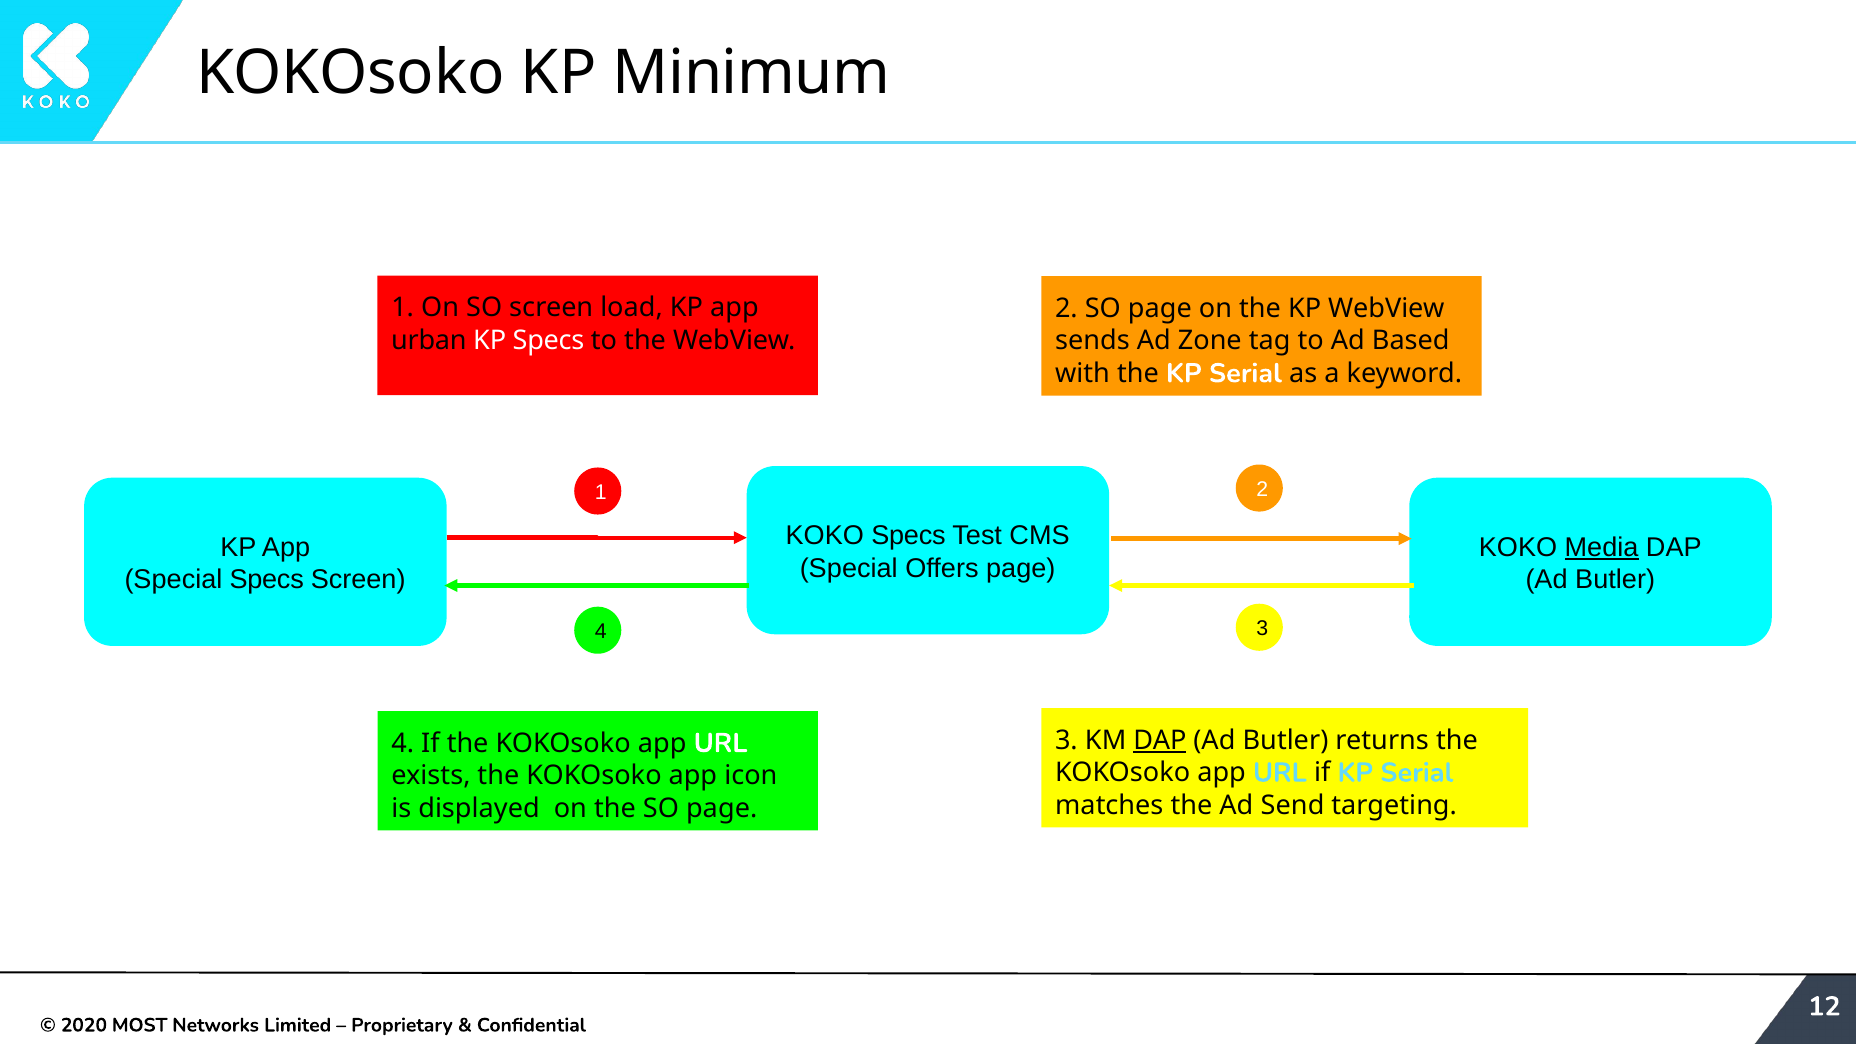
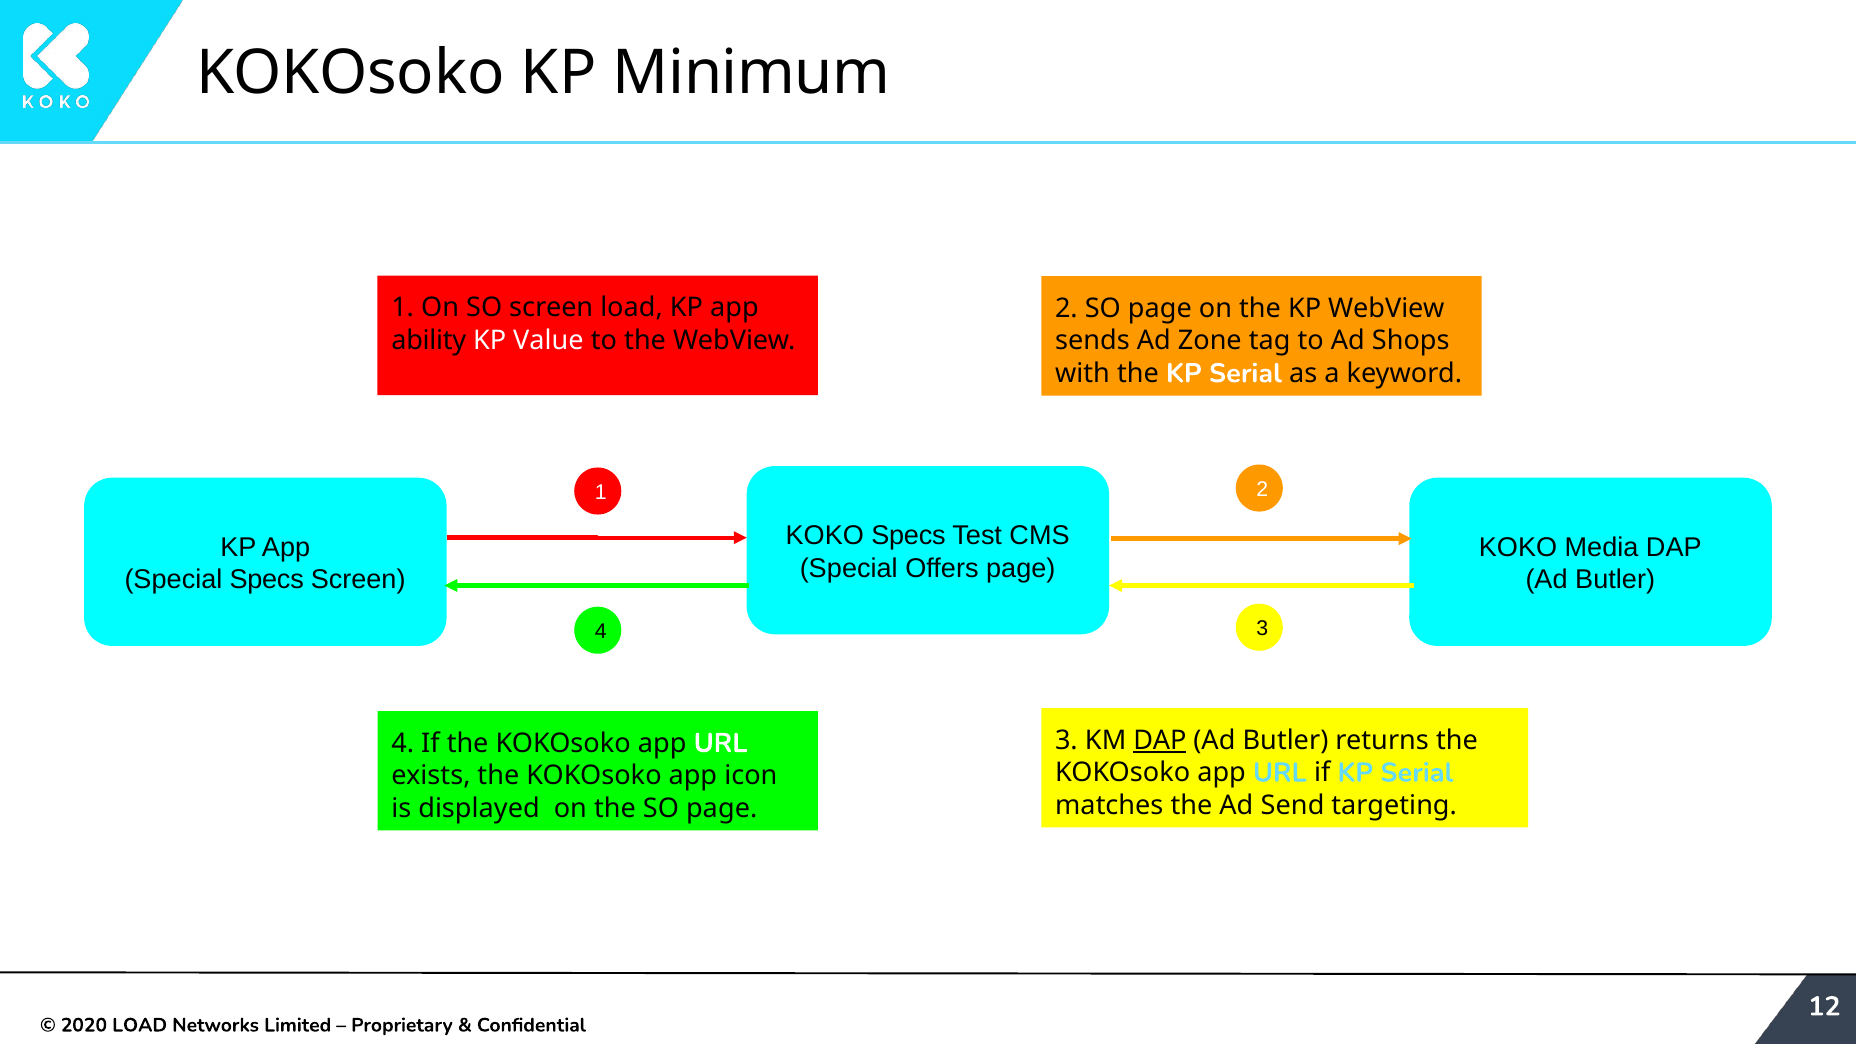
urban: urban -> ability
KP Specs: Specs -> Value
Based: Based -> Shops
Media underline: present -> none
MOST at (140, 1025): MOST -> LOAD
